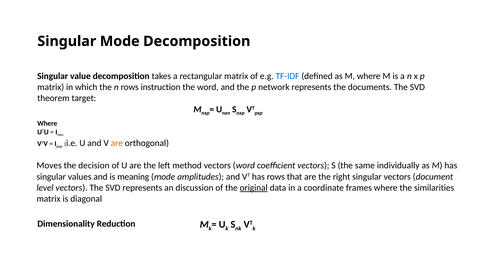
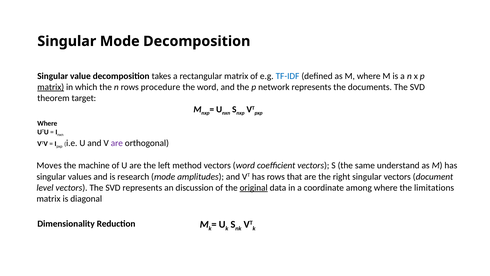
matrix at (51, 87) underline: none -> present
instruction: instruction -> procedure
are at (117, 143) colour: orange -> purple
decision: decision -> machine
individually: individually -> understand
meaning: meaning -> research
frames: frames -> among
similarities: similarities -> limitations
